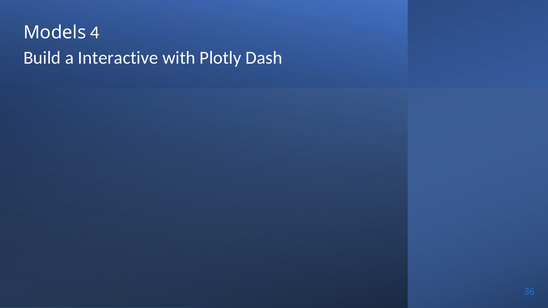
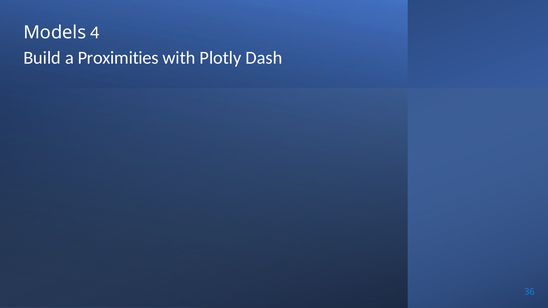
Interactive: Interactive -> Proximities
